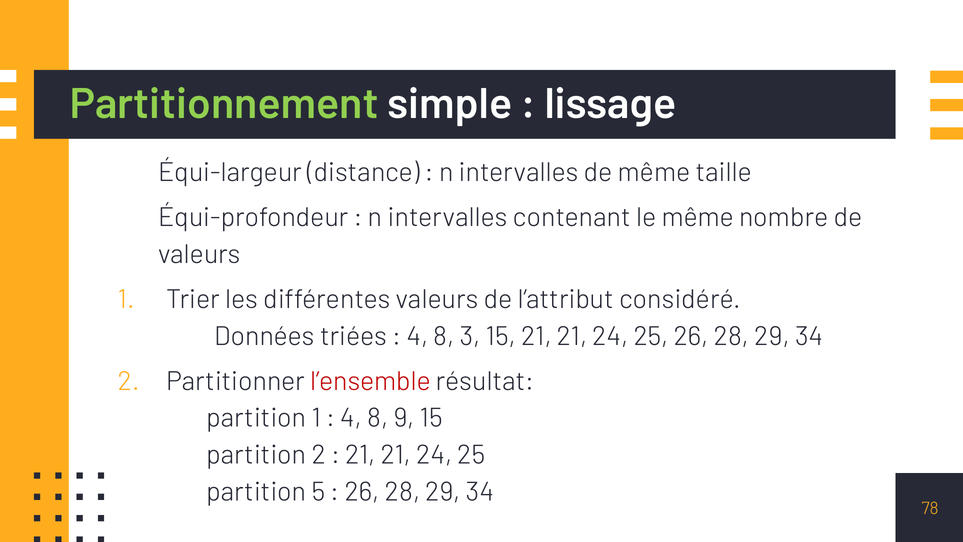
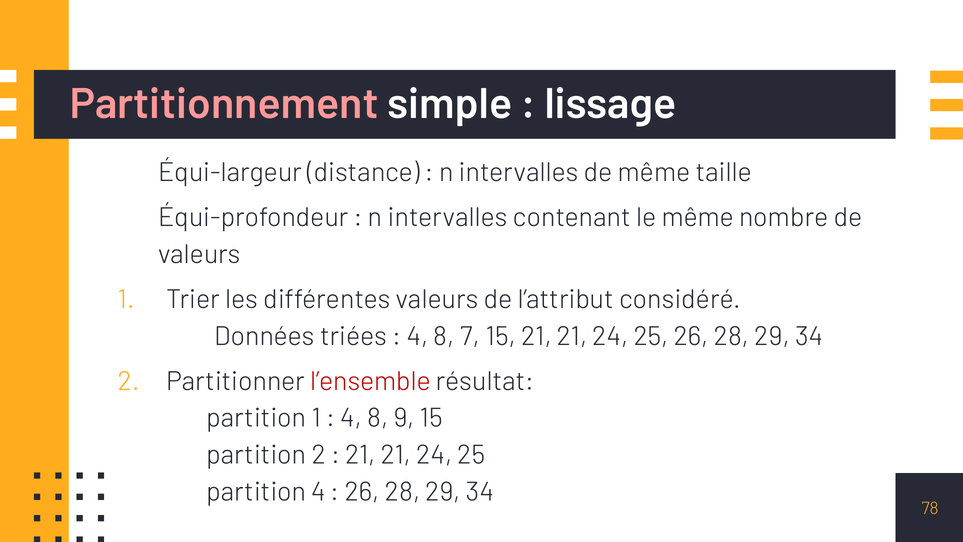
Partitionnement colour: light green -> pink
3: 3 -> 7
partition 5: 5 -> 4
